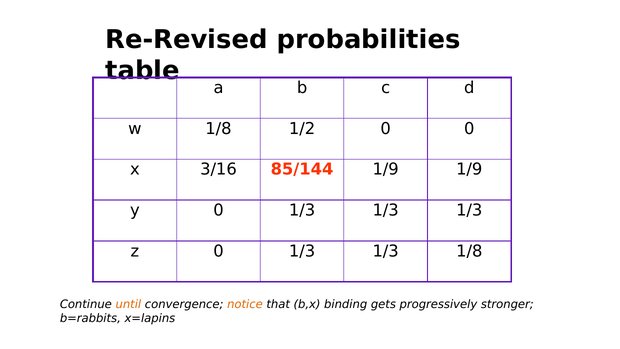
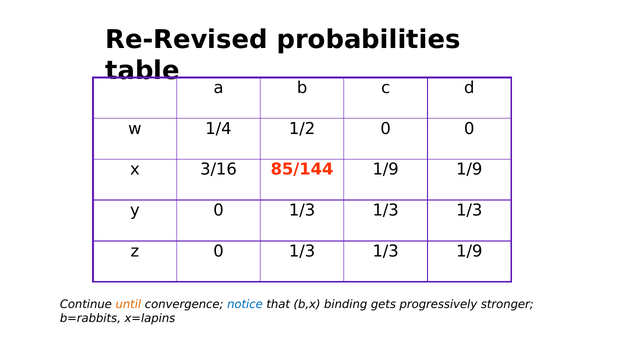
w 1/8: 1/8 -> 1/4
1/3 1/8: 1/8 -> 1/9
notice colour: orange -> blue
